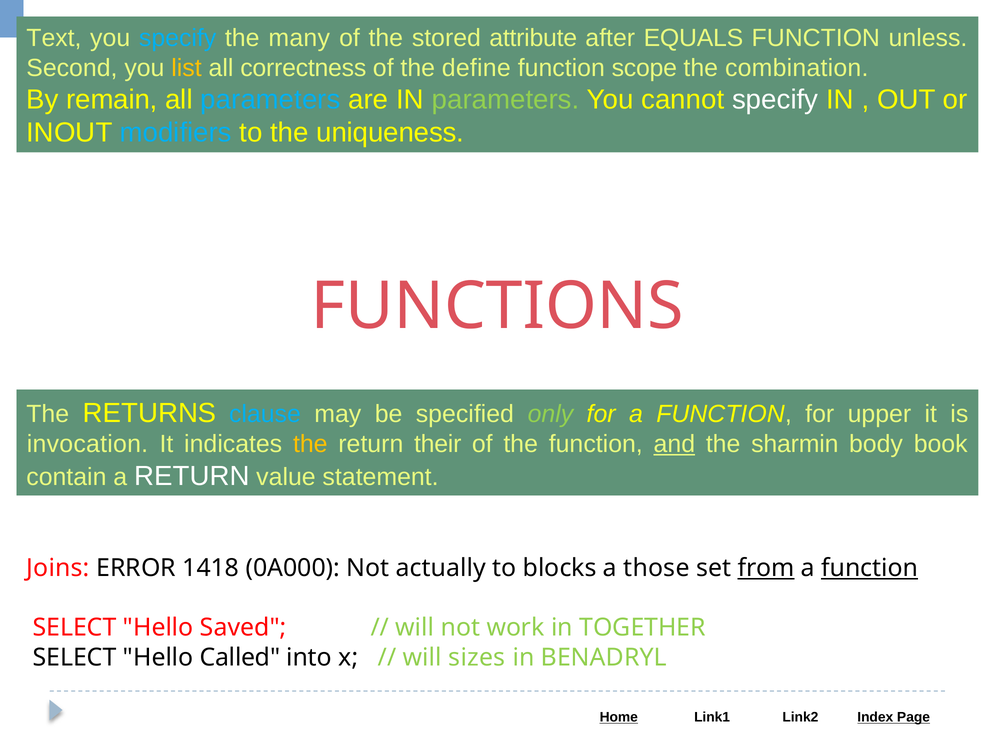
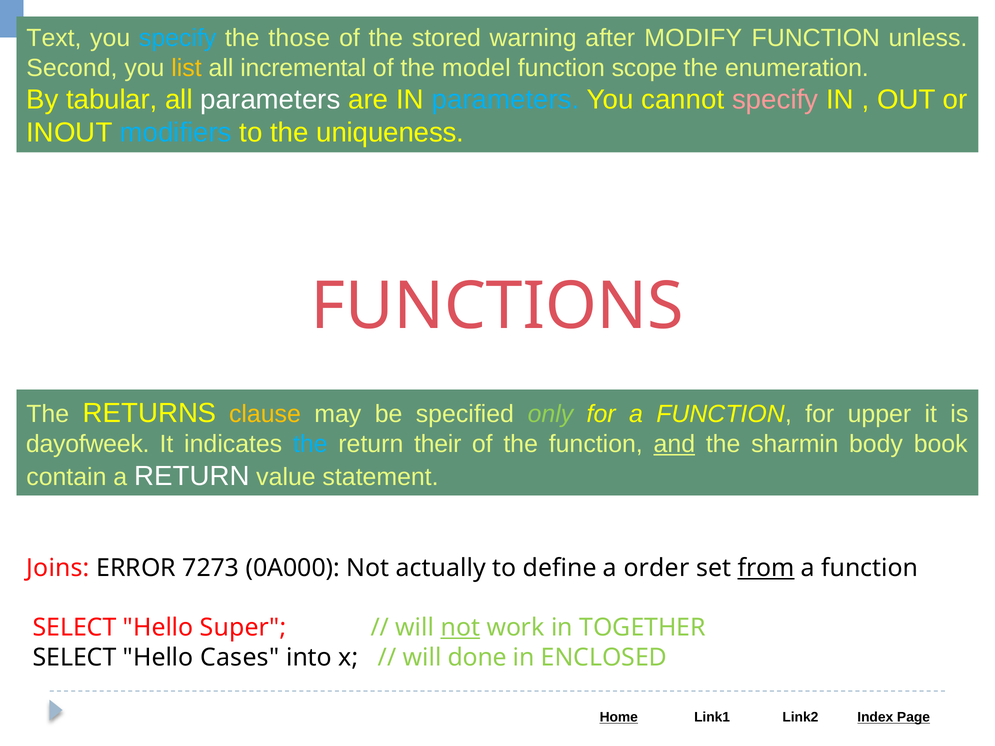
many: many -> those
attribute: attribute -> warning
EQUALS: EQUALS -> MODIFY
correctness: correctness -> incremental
define: define -> model
combination: combination -> enumeration
remain: remain -> tabular
parameters at (270, 100) colour: light blue -> white
parameters at (506, 100) colour: light green -> light blue
specify at (775, 100) colour: white -> pink
clause colour: light blue -> yellow
invocation: invocation -> dayofweek
the at (310, 444) colour: yellow -> light blue
1418: 1418 -> 7273
blocks: blocks -> define
those: those -> order
function at (870, 568) underline: present -> none
Saved: Saved -> Super
not at (460, 628) underline: none -> present
Called: Called -> Cases
sizes: sizes -> done
BENADRYL: BENADRYL -> ENCLOSED
